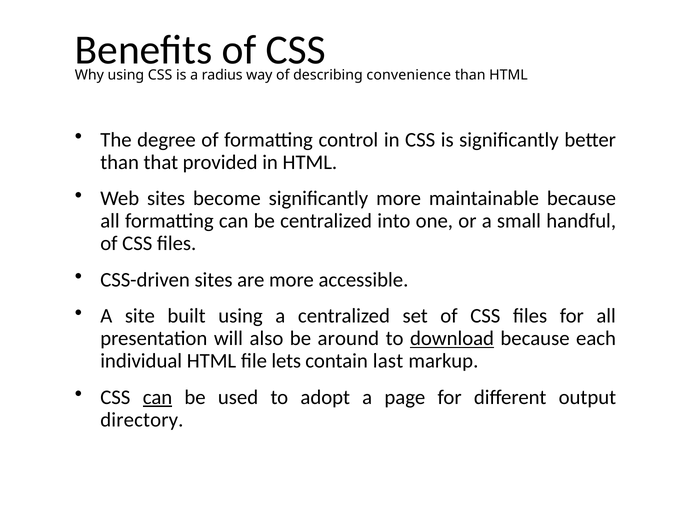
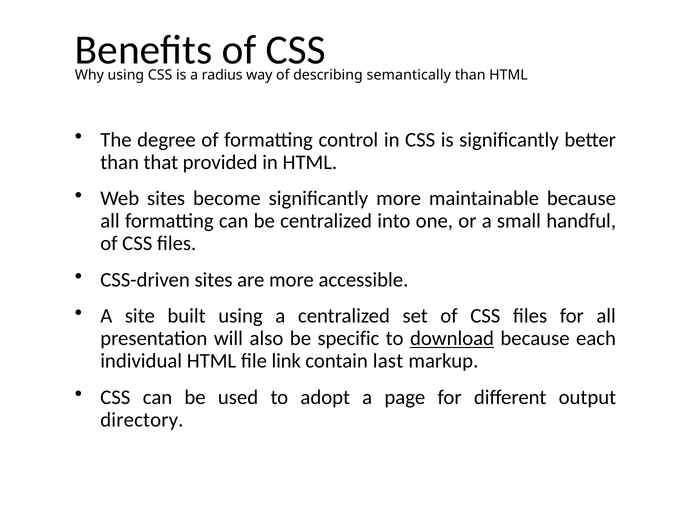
convenience: convenience -> semantically
around: around -> specific
lets: lets -> link
can at (157, 397) underline: present -> none
